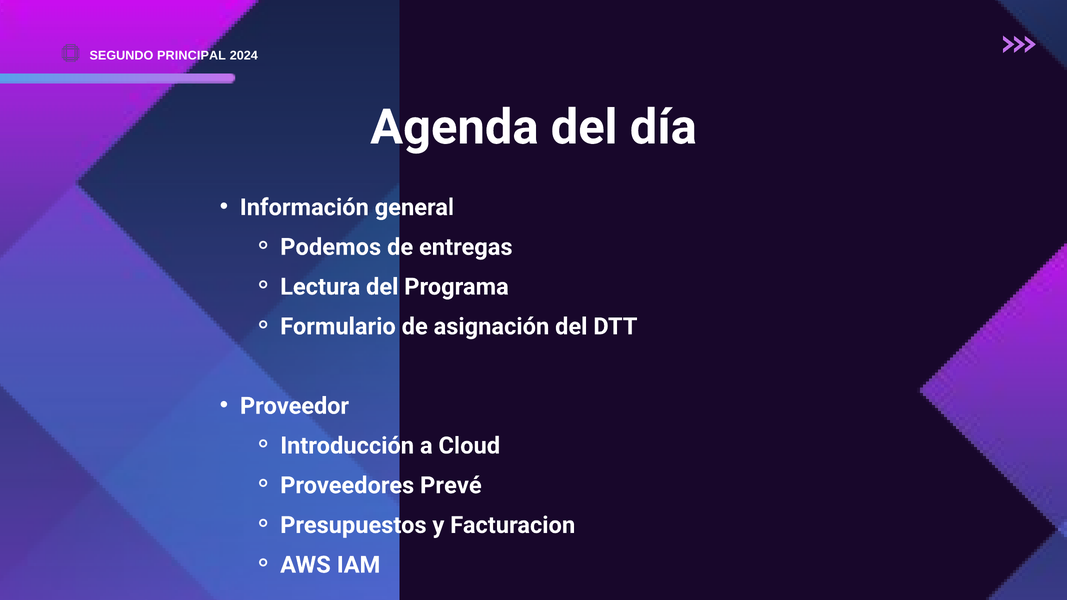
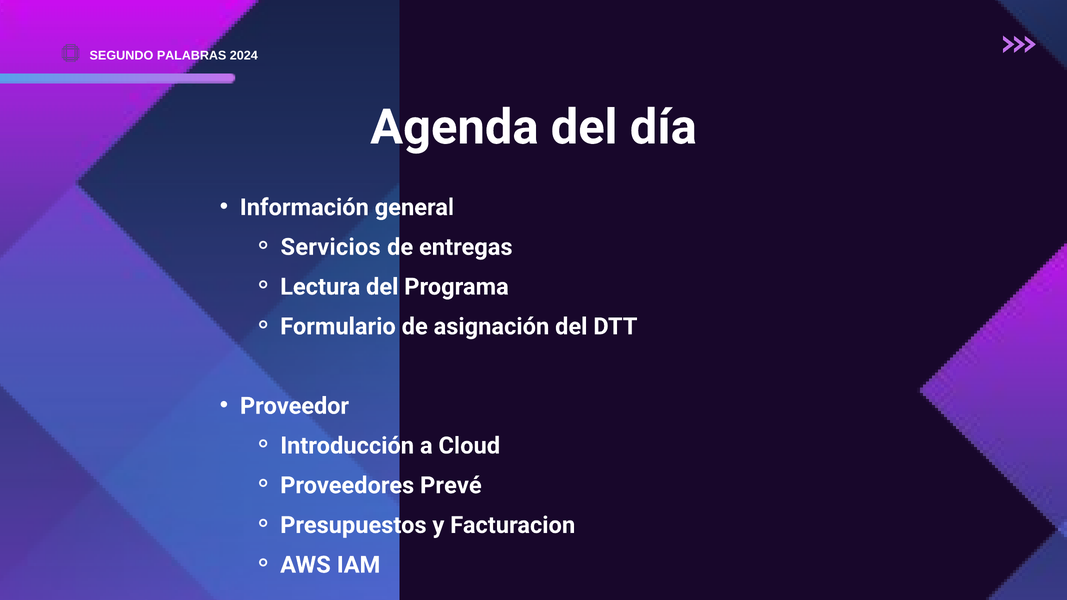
PRINCIPAL: PRINCIPAL -> PALABRAS
Podemos: Podemos -> Servicios
